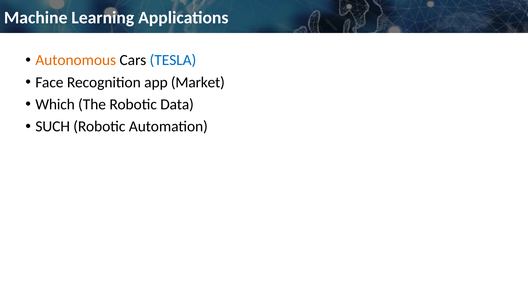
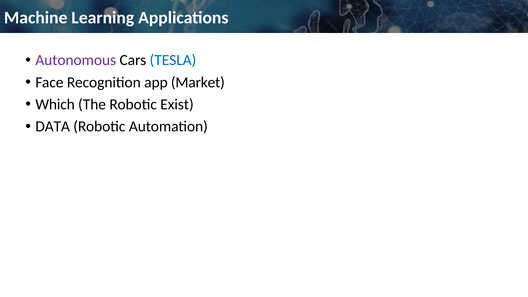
Autonomous colour: orange -> purple
Data: Data -> Exist
SUCH: SUCH -> DATA
